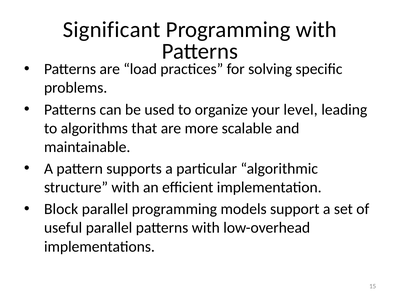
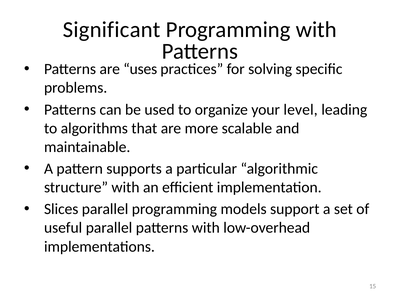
load: load -> uses
Block: Block -> Slices
